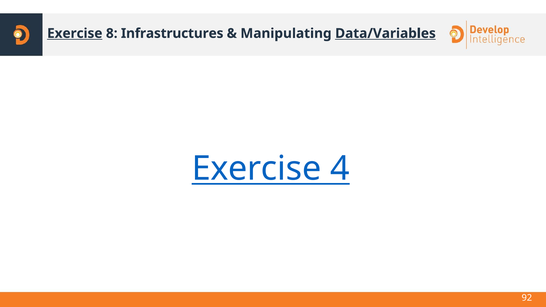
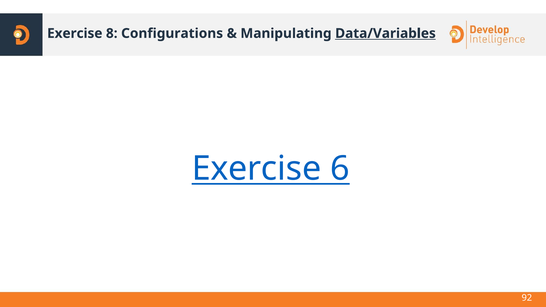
Exercise at (75, 33) underline: present -> none
Infrastructures: Infrastructures -> Configurations
4: 4 -> 6
